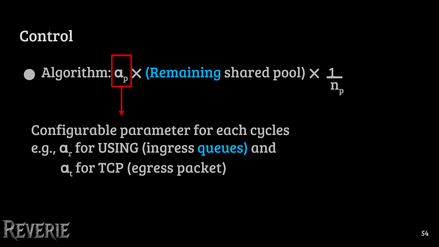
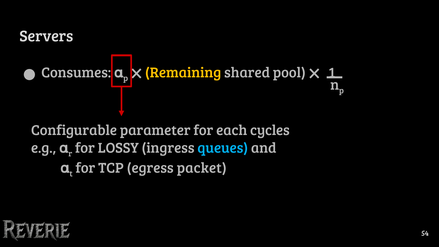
Control: Control -> Servers
Algorithm: Algorithm -> Consumes
Remaining colour: light blue -> yellow
USING: USING -> LOSSY
